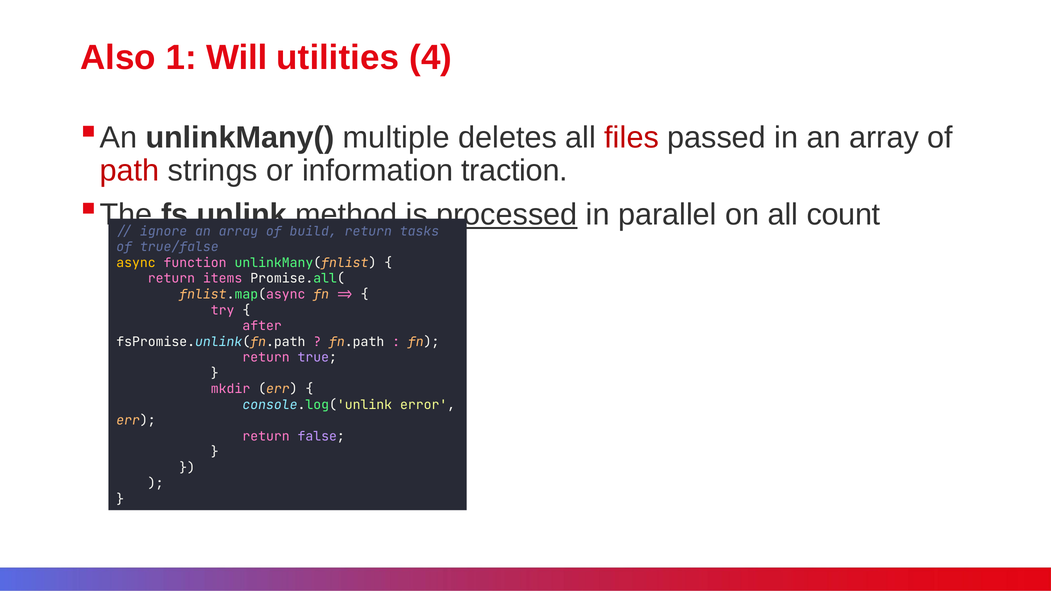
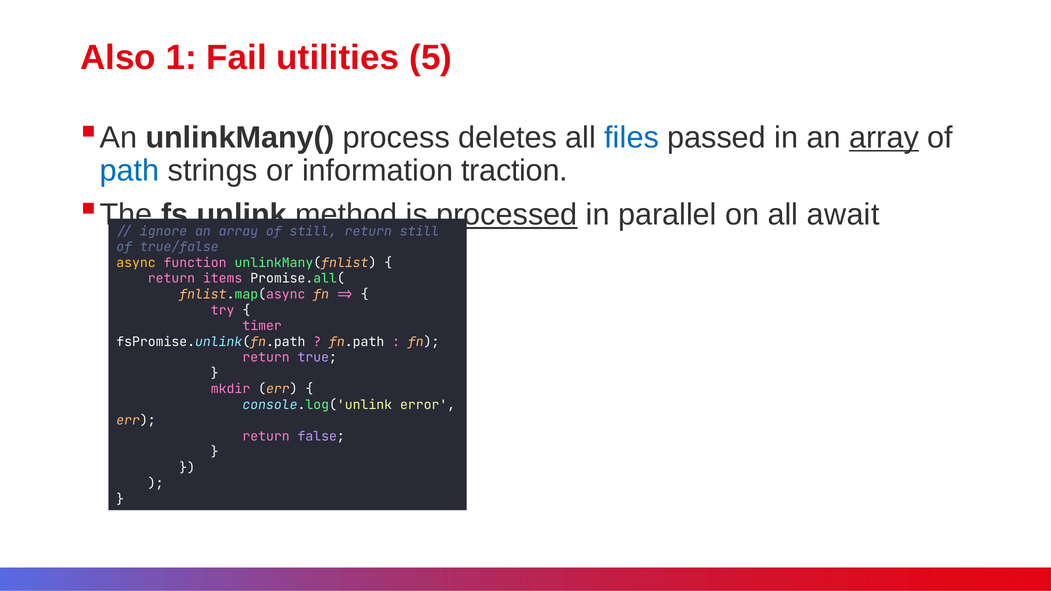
Will: Will -> Fail
4: 4 -> 5
multiple: multiple -> process
files colour: red -> blue
array at (884, 138) underline: none -> present
path colour: red -> blue
count: count -> await
build at (313, 231): build -> still
tasks at (420, 231): tasks -> still
after: after -> timer
